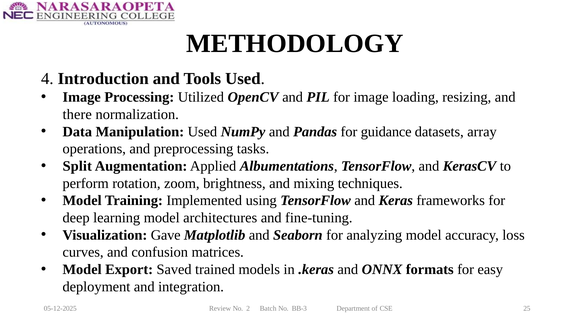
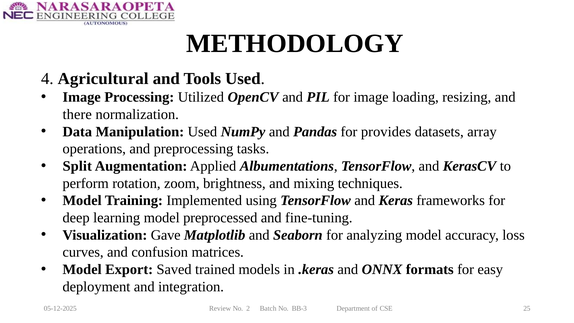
Introduction: Introduction -> Agricultural
guidance: guidance -> provides
architectures: architectures -> preprocessed
